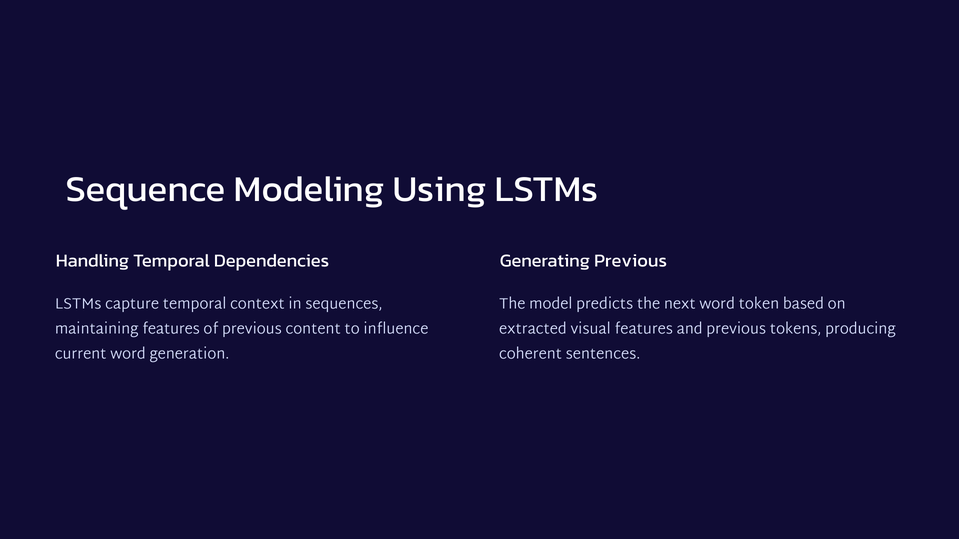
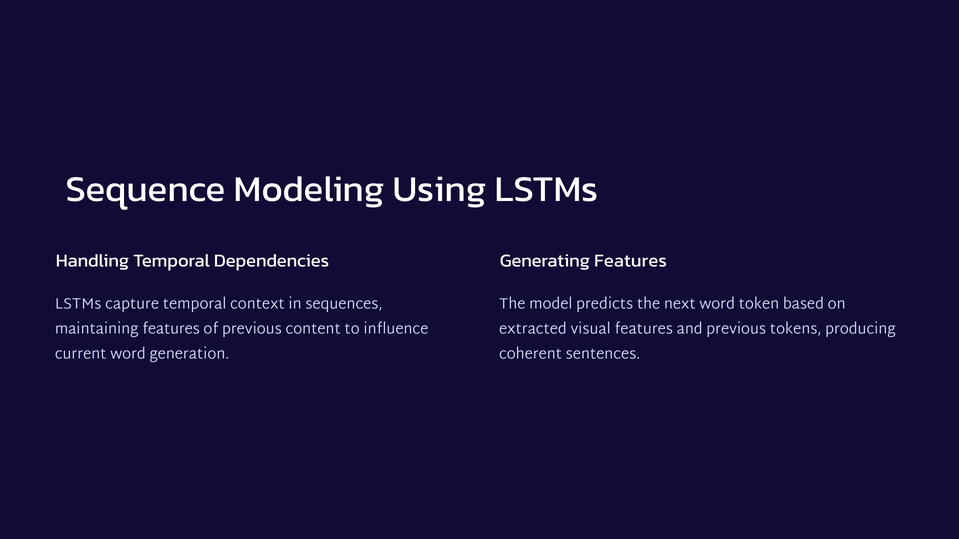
Generating Previous: Previous -> Features
